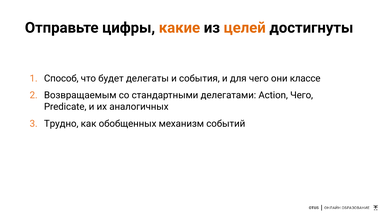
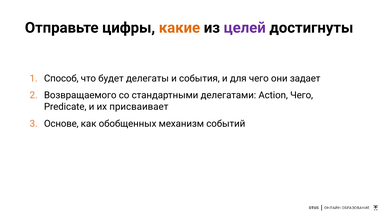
целей colour: orange -> purple
классе: классе -> задает
Возвращаемым: Возвращаемым -> Возвращаемого
аналогичных: аналогичных -> присваивает
Трудно: Трудно -> Основе
